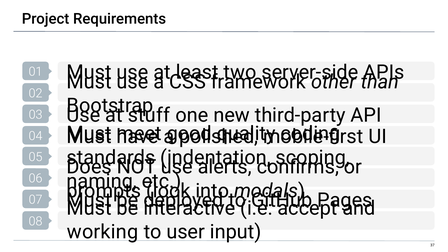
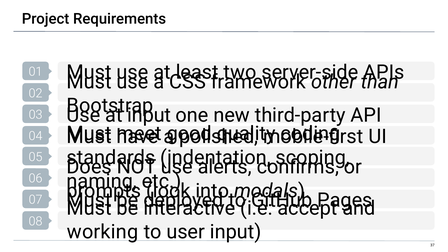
stuff at (149, 115): stuff -> input
